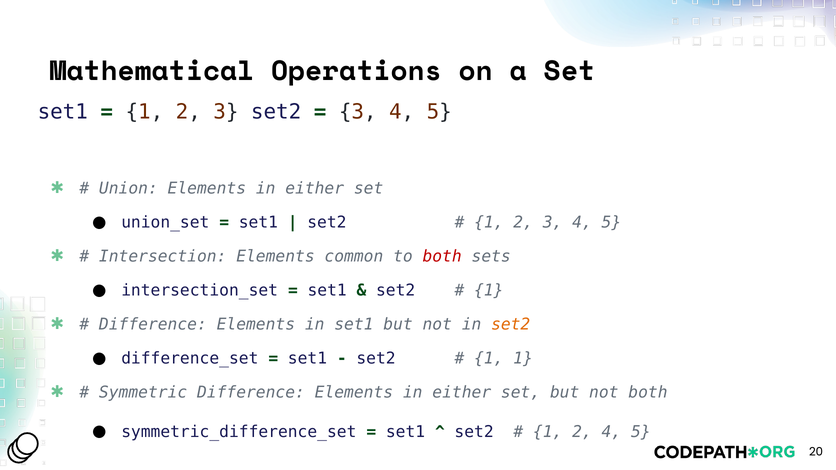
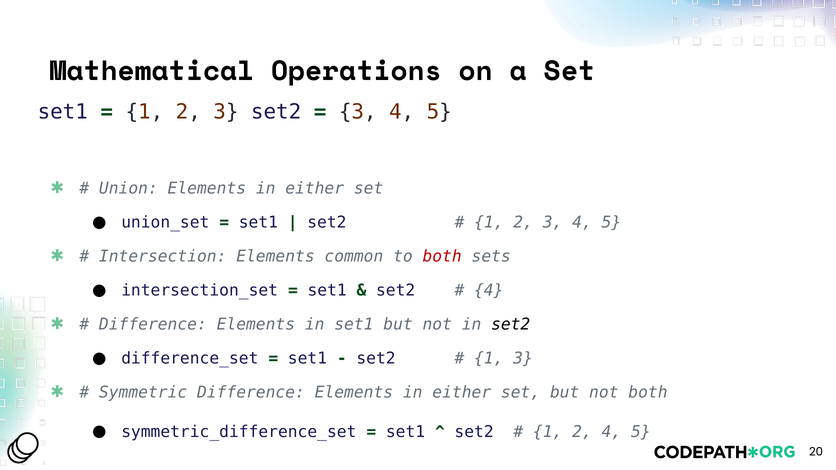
1 at (489, 291): 1 -> 4
set2 at (511, 325) colour: orange -> black
1 1: 1 -> 3
